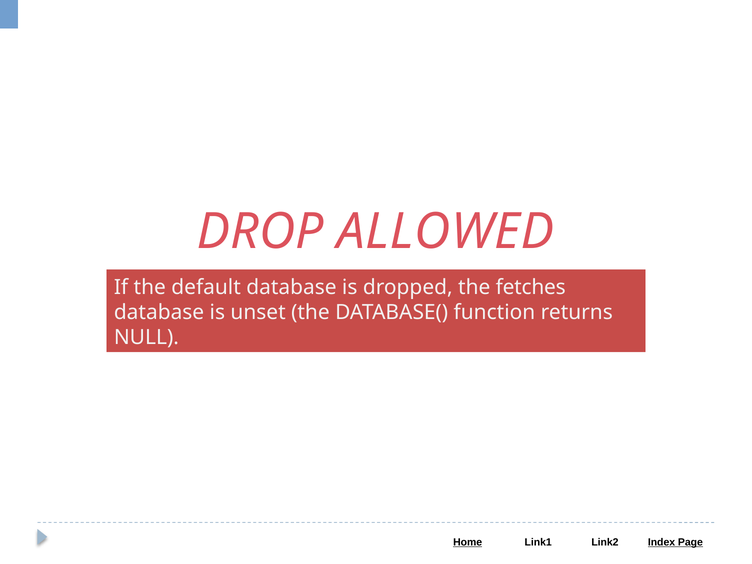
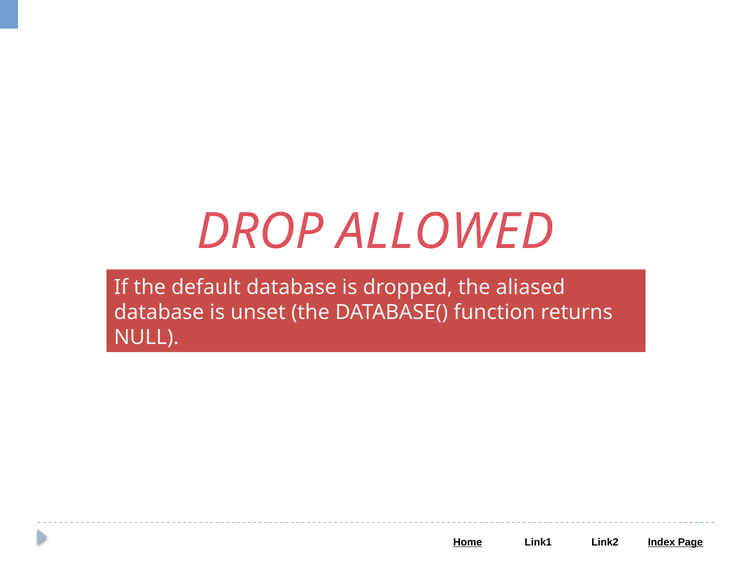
fetches: fetches -> aliased
